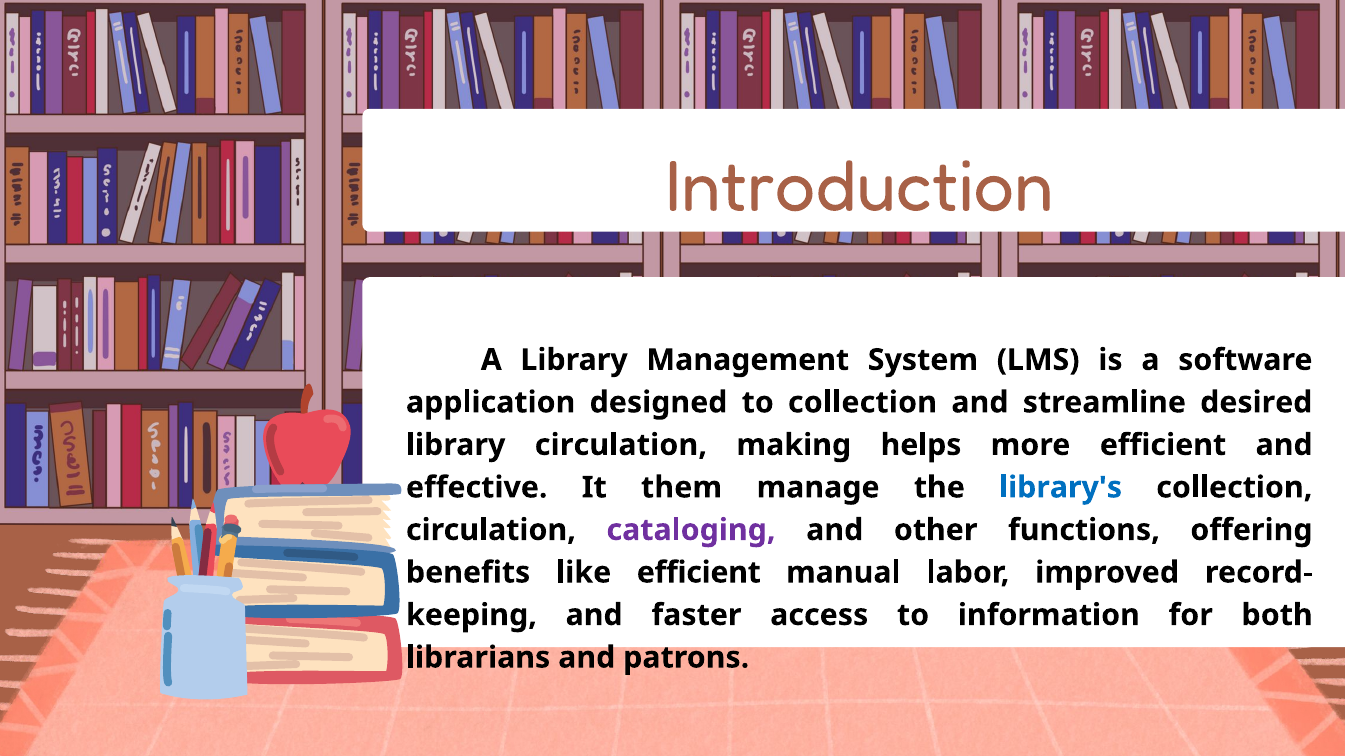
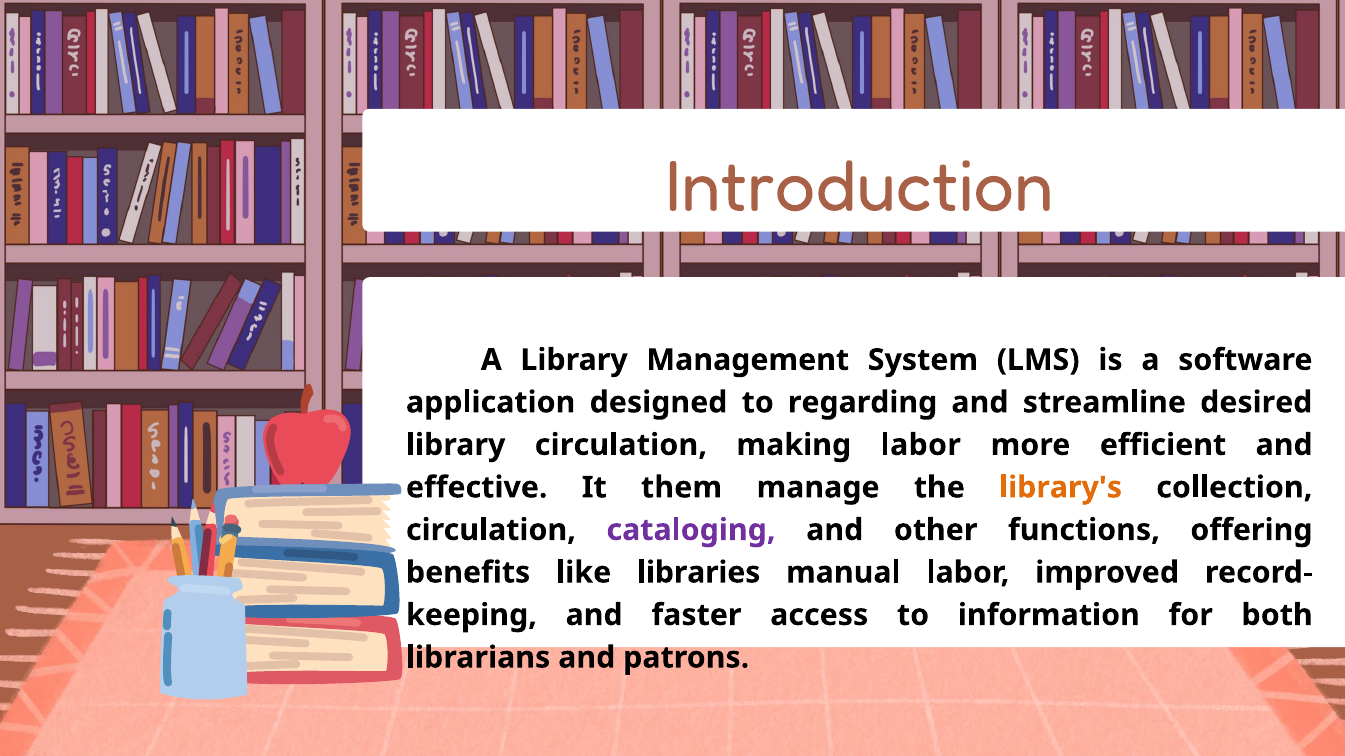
to collection: collection -> regarding
making helps: helps -> labor
library's colour: blue -> orange
like efficient: efficient -> libraries
